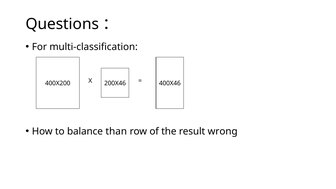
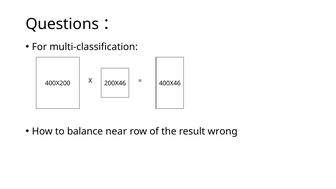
than: than -> near
